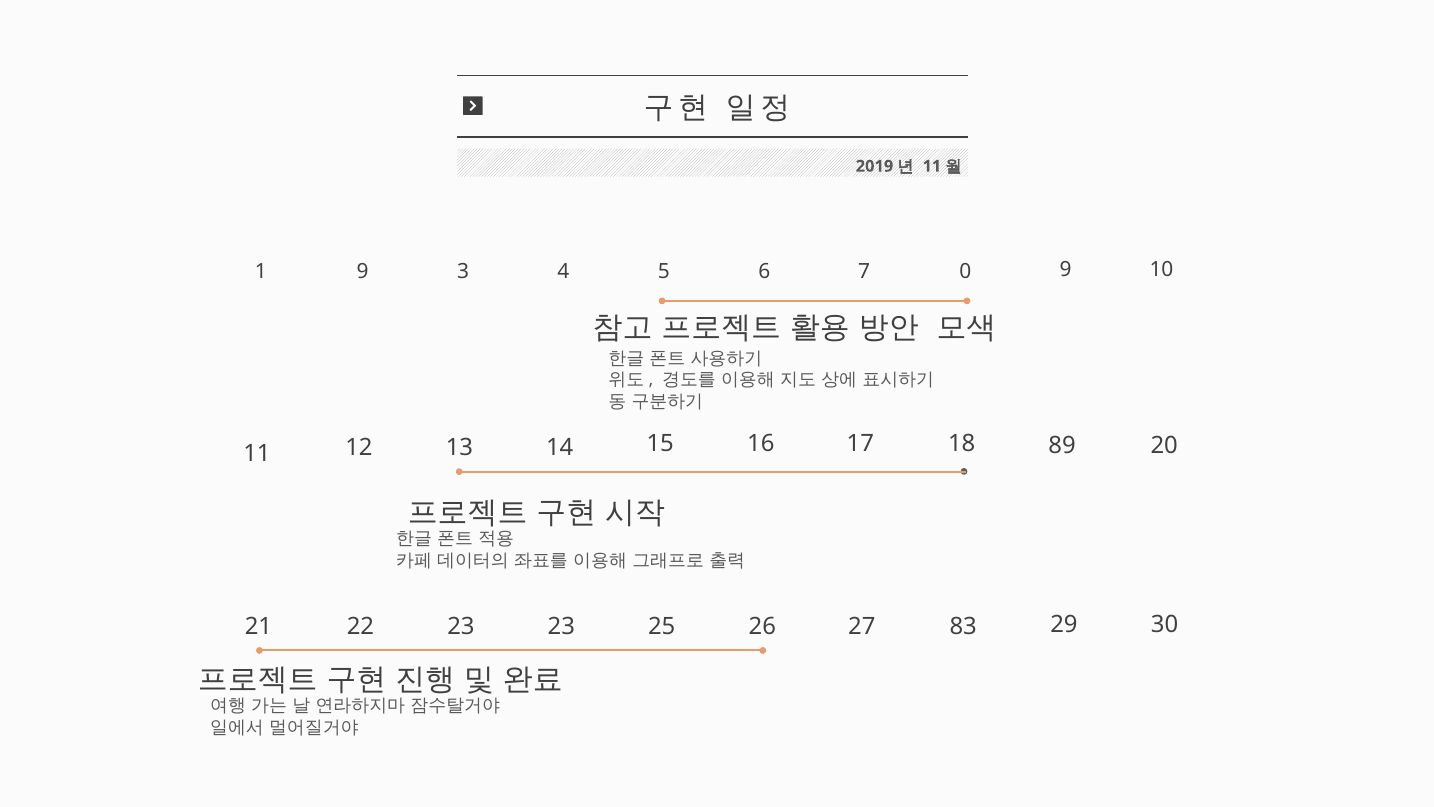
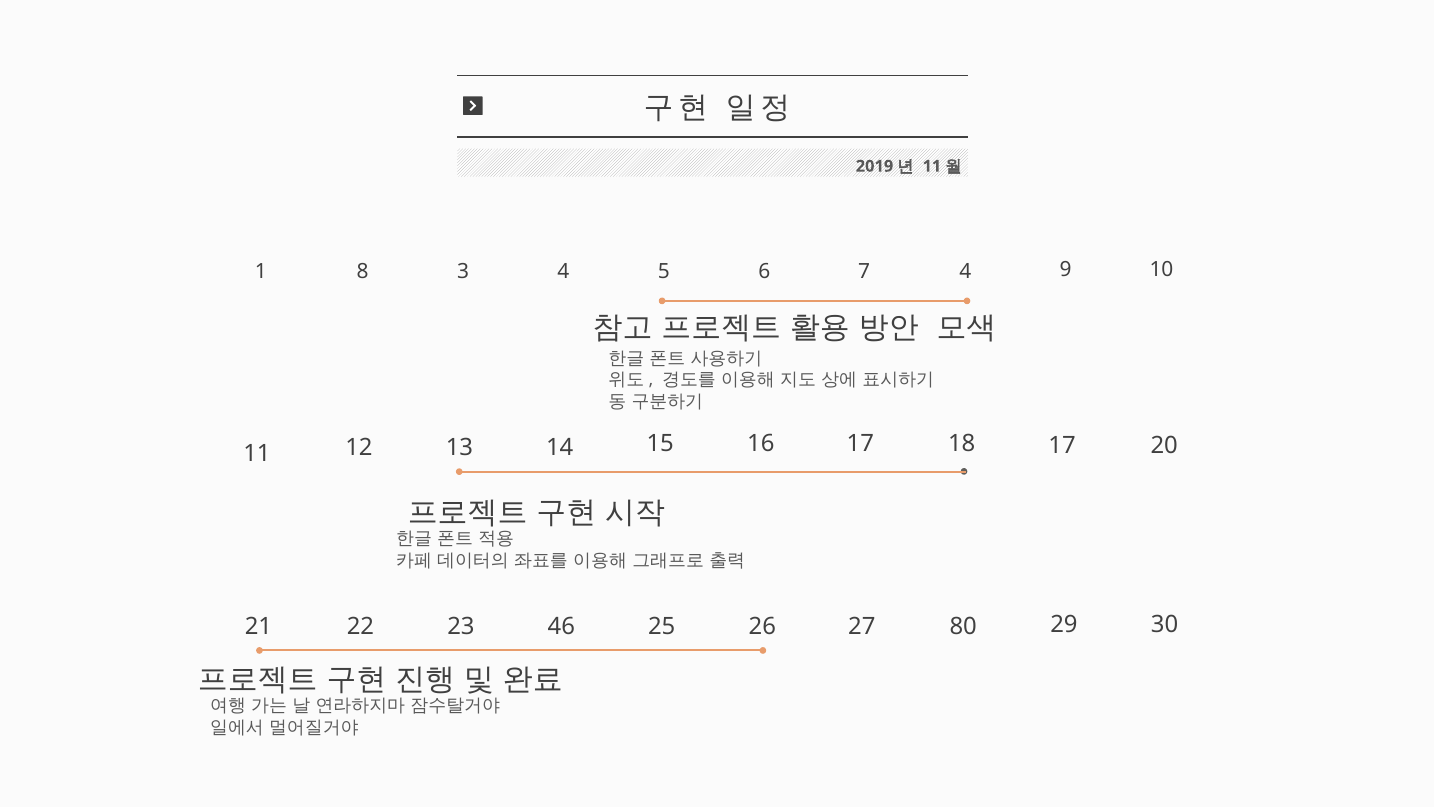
1 9: 9 -> 8
7 0: 0 -> 4
18 89: 89 -> 17
23 23: 23 -> 46
83: 83 -> 80
